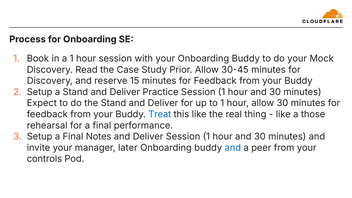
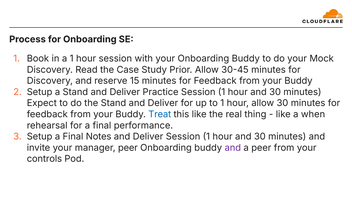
those: those -> when
manager later: later -> peer
and at (233, 148) colour: blue -> purple
